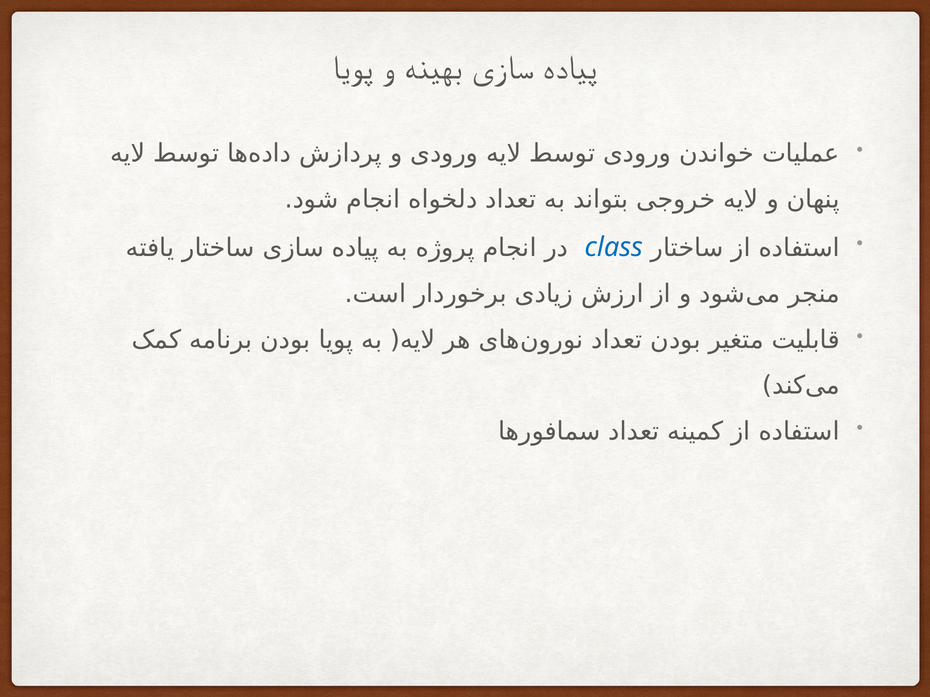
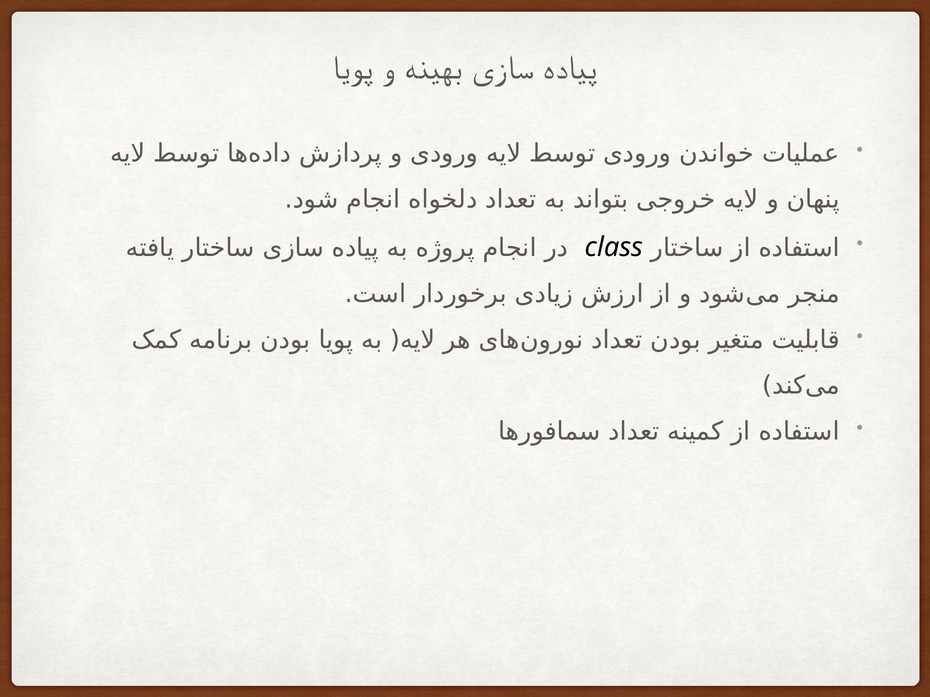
class colour: blue -> black
